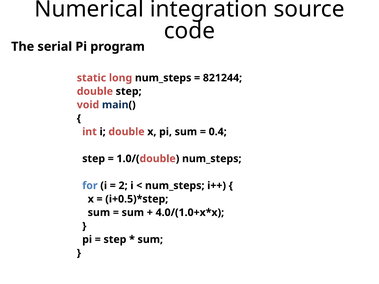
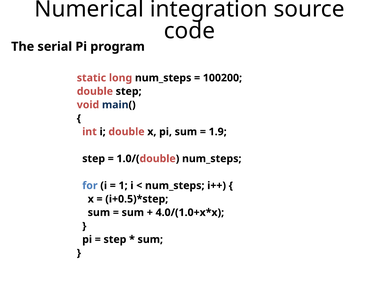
821244: 821244 -> 100200
0.4: 0.4 -> 1.9
2: 2 -> 1
